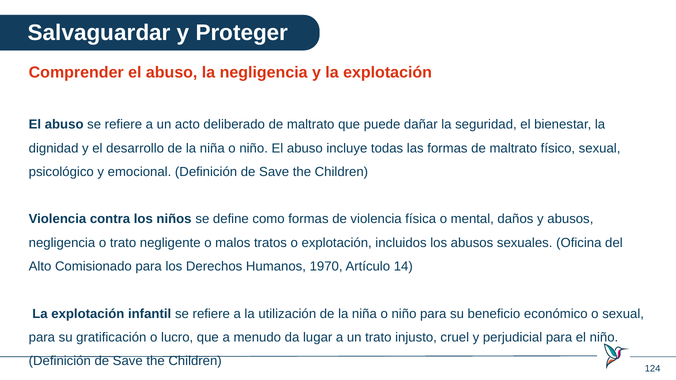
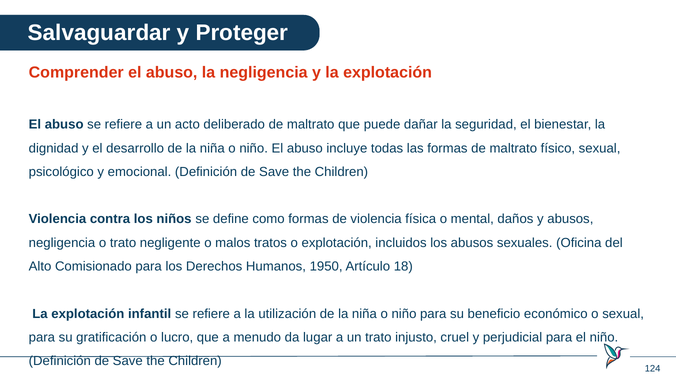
1970: 1970 -> 1950
14: 14 -> 18
